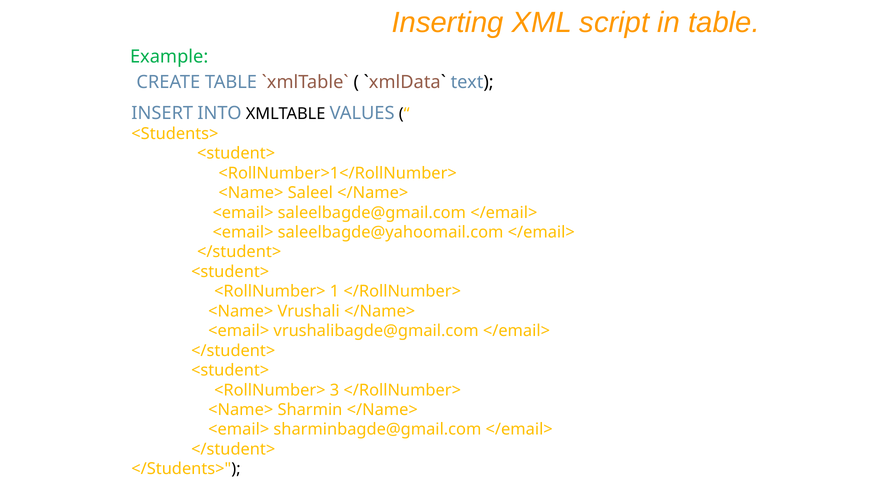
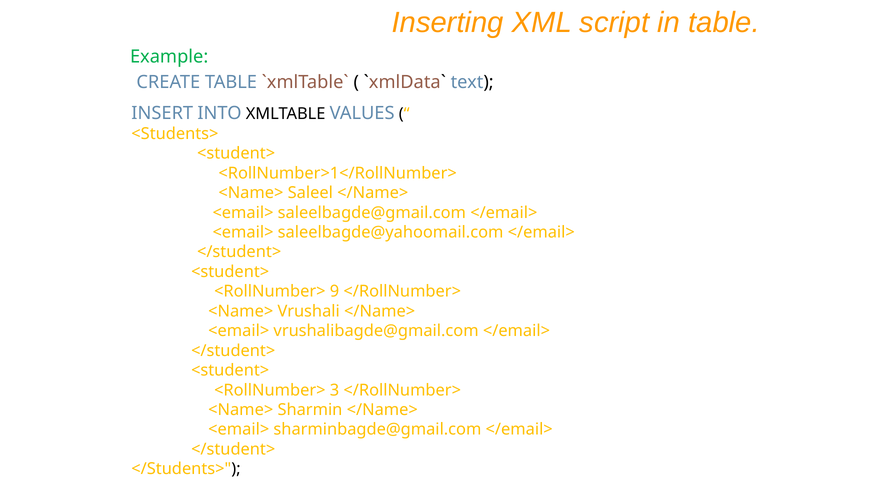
1: 1 -> 9
